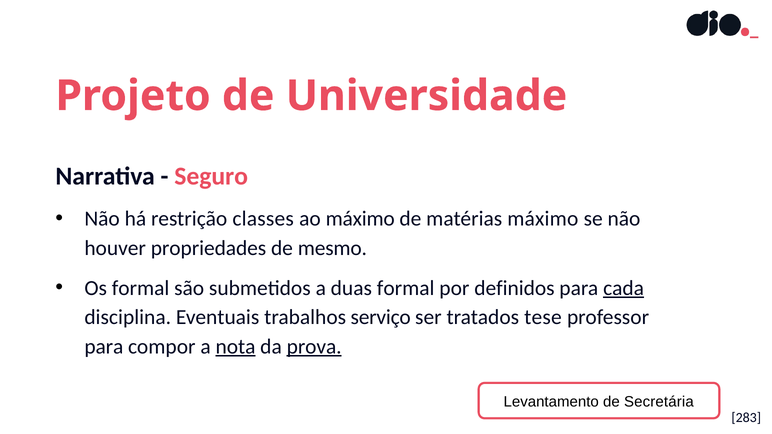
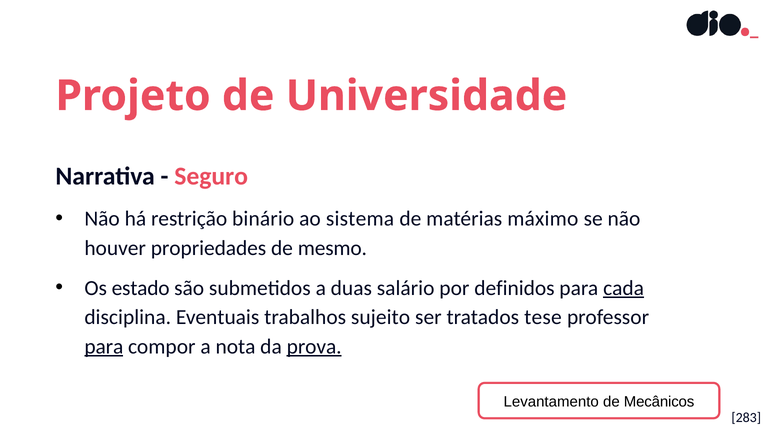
classes: classes -> binário
ao máximo: máximo -> sistema
Os formal: formal -> estado
duas formal: formal -> salário
serviço: serviço -> sujeito
para at (104, 347) underline: none -> present
nota underline: present -> none
Secretária: Secretária -> Mecânicos
